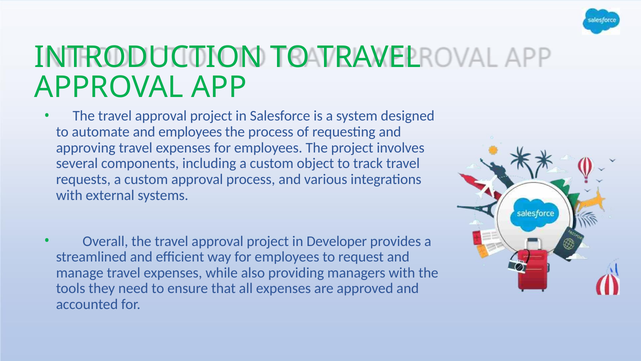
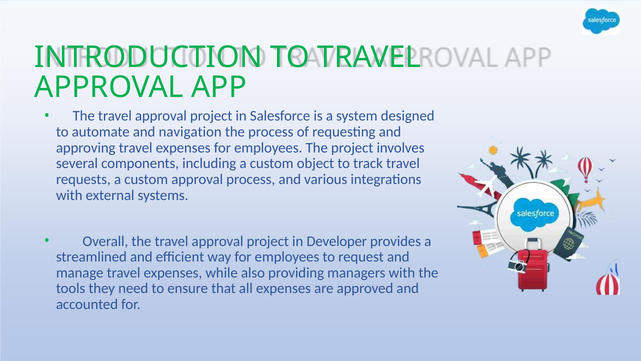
and employees: employees -> navigation
